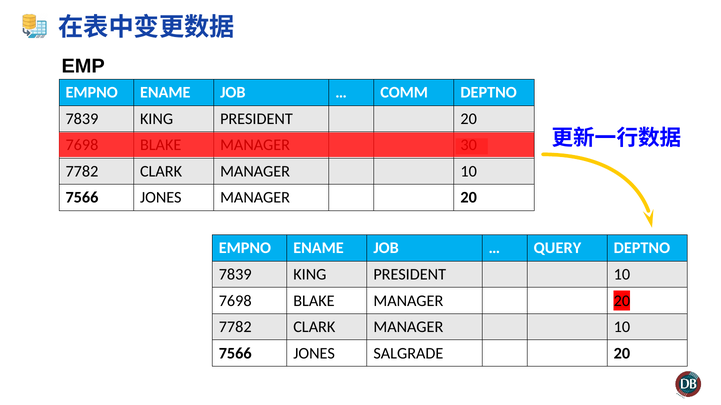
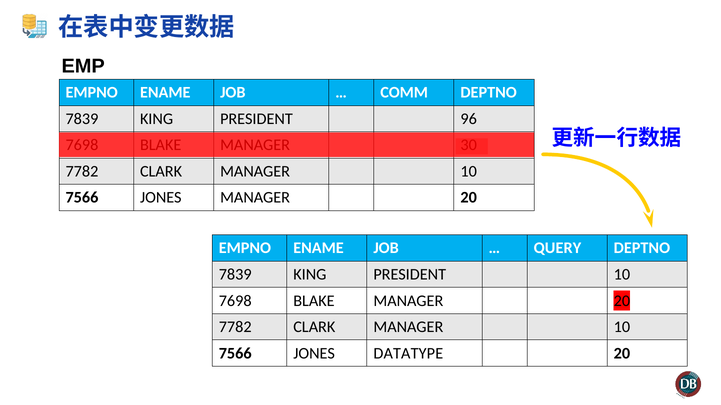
PRESIDENT 20: 20 -> 96
SALGRADE: SALGRADE -> DATATYPE
